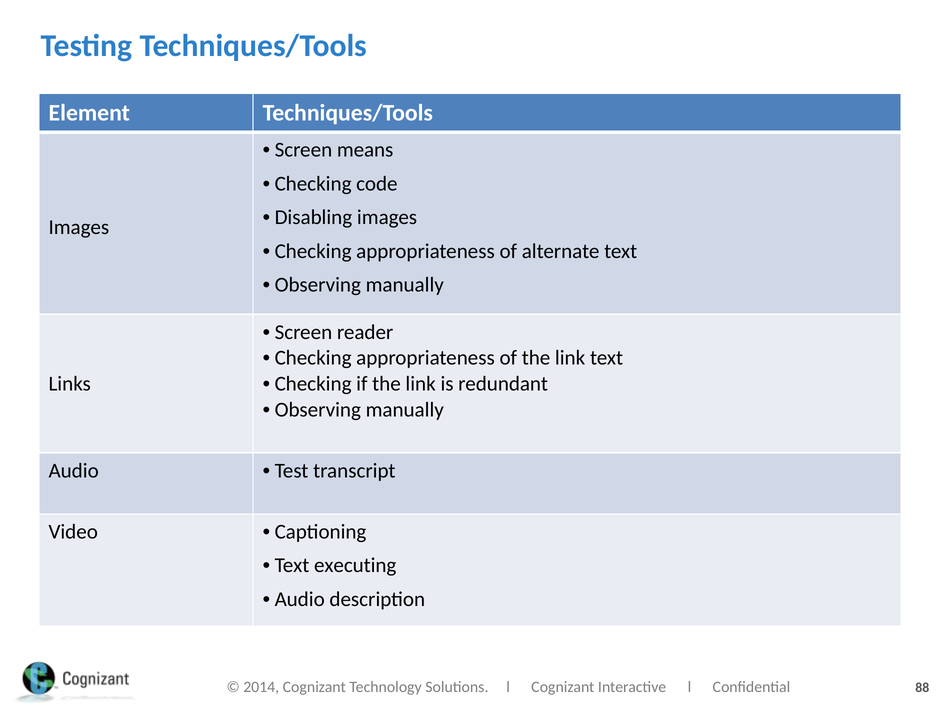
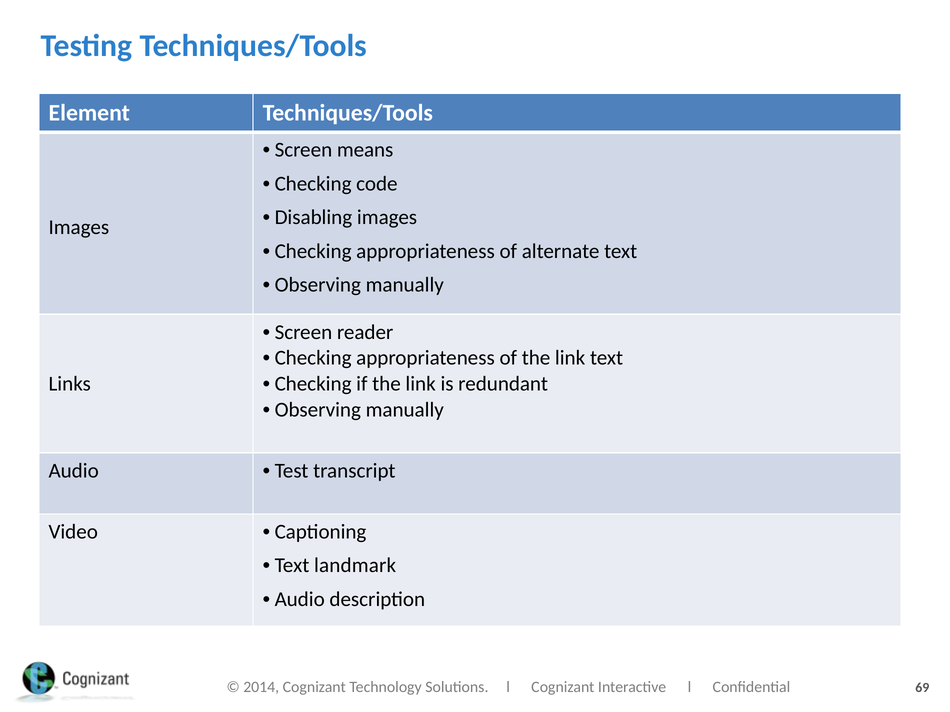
executing: executing -> landmark
88: 88 -> 69
